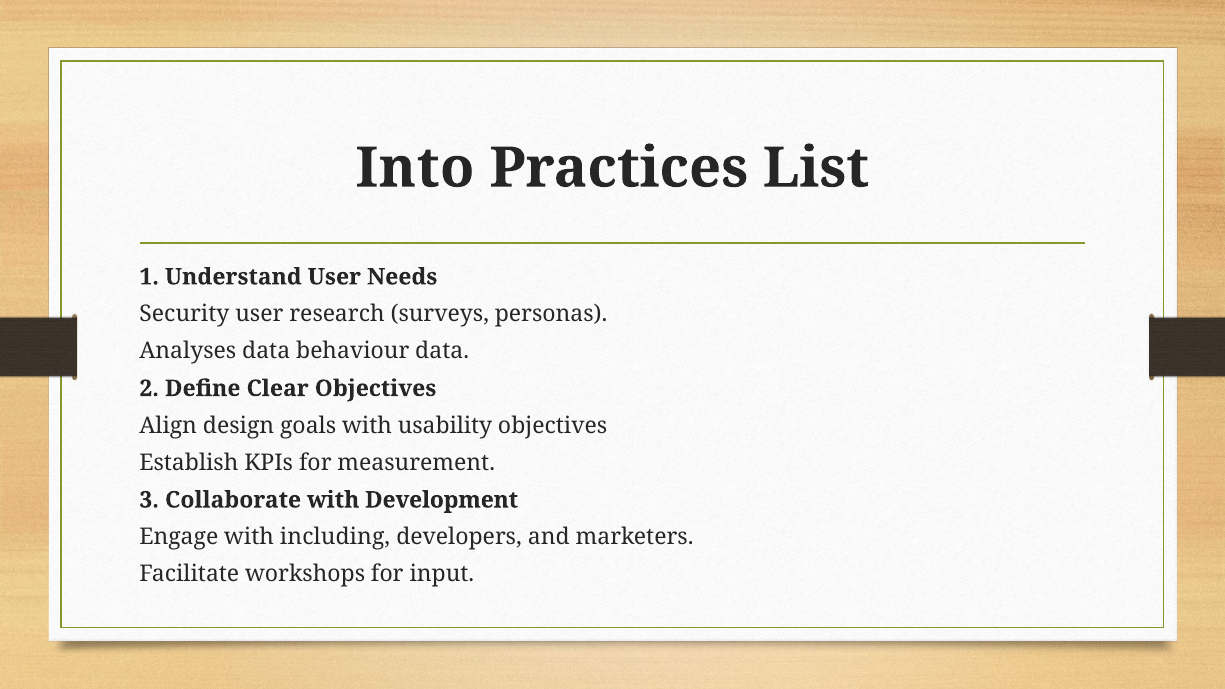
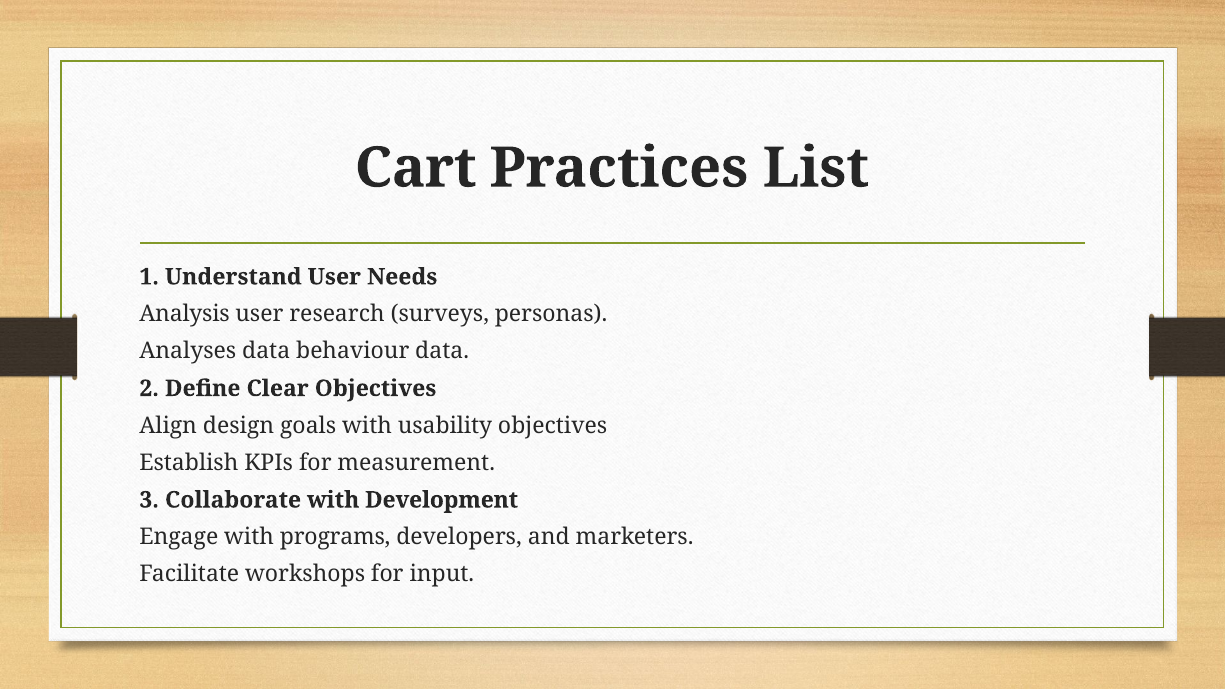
Into: Into -> Cart
Security: Security -> Analysis
including: including -> programs
